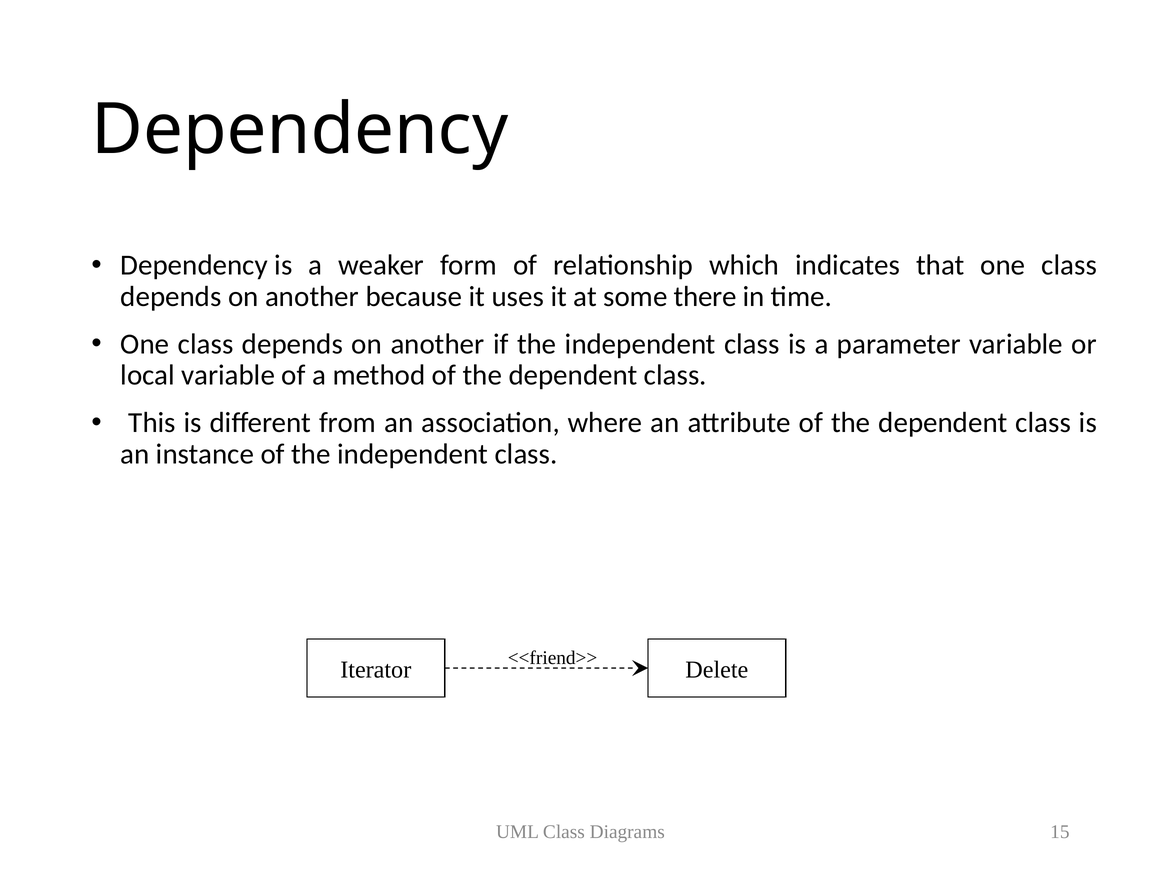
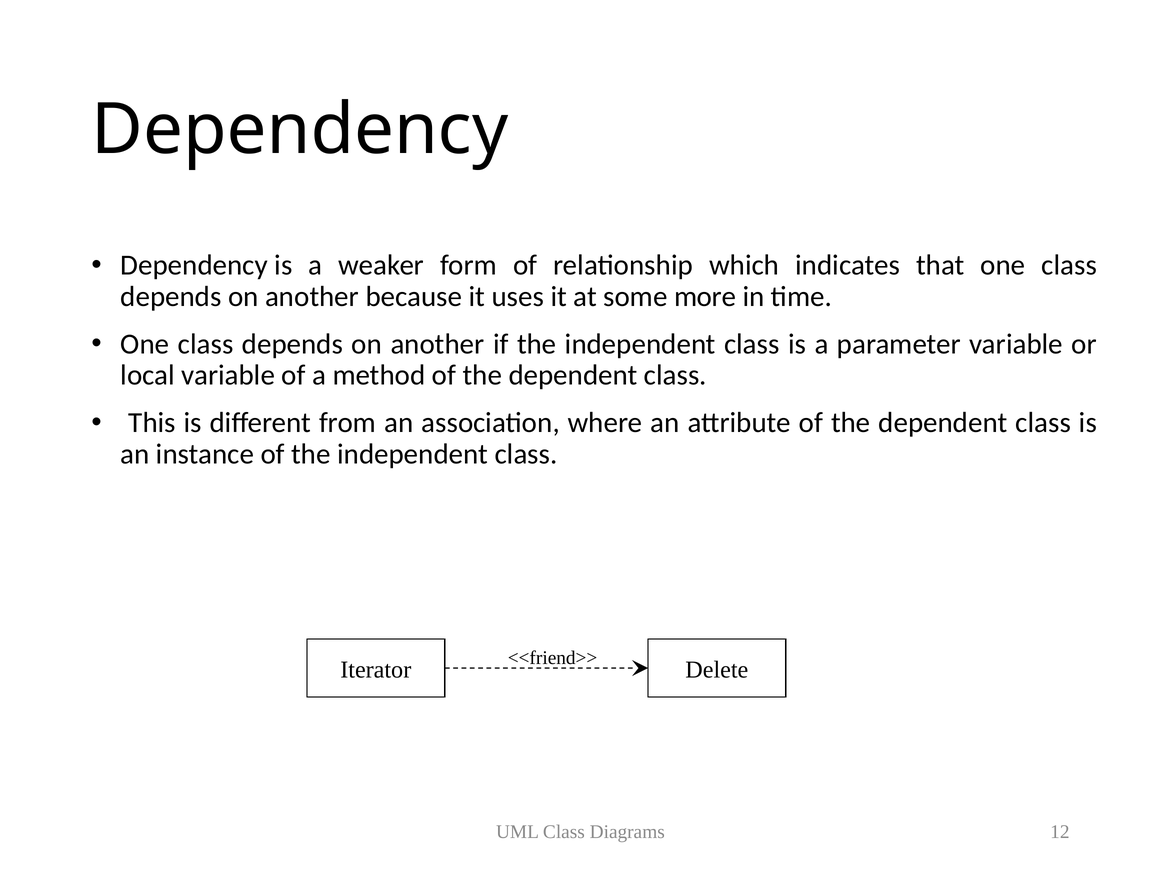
there: there -> more
15: 15 -> 12
